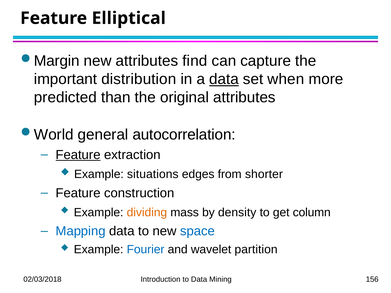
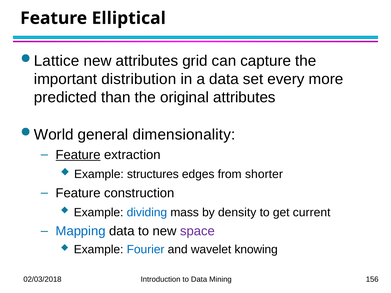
Margin: Margin -> Lattice
find: find -> grid
data at (224, 79) underline: present -> none
when: when -> every
autocorrelation: autocorrelation -> dimensionality
situations: situations -> structures
dividing colour: orange -> blue
column: column -> current
space colour: blue -> purple
partition: partition -> knowing
